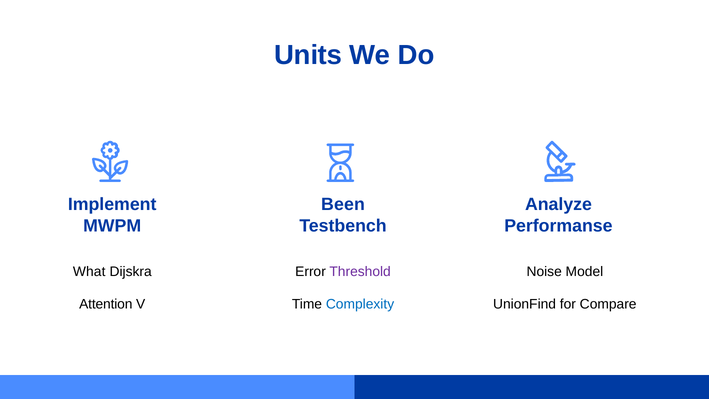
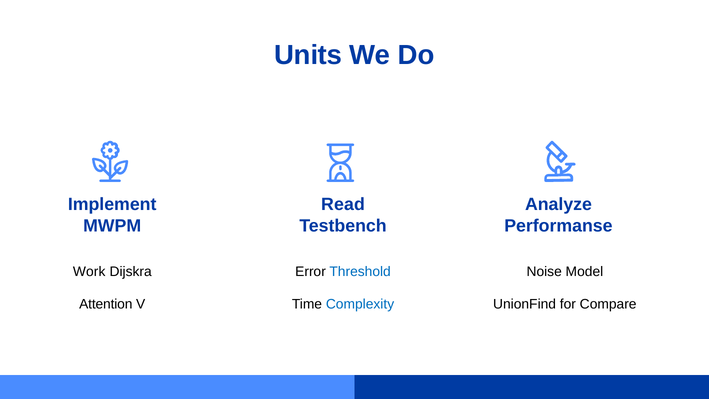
Been: Been -> Read
What: What -> Work
Threshold colour: purple -> blue
